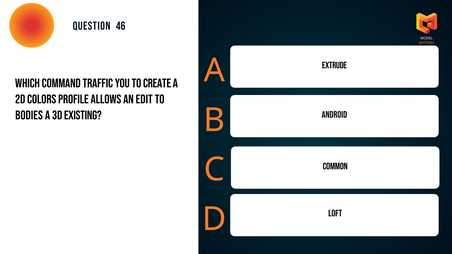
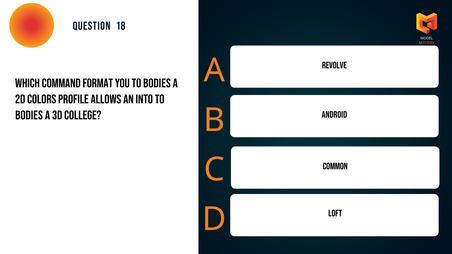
46: 46 -> 18
Extrude: Extrude -> Revolve
traffic: traffic -> format
you to create: create -> bodies
edit: edit -> into
existing: existing -> college
